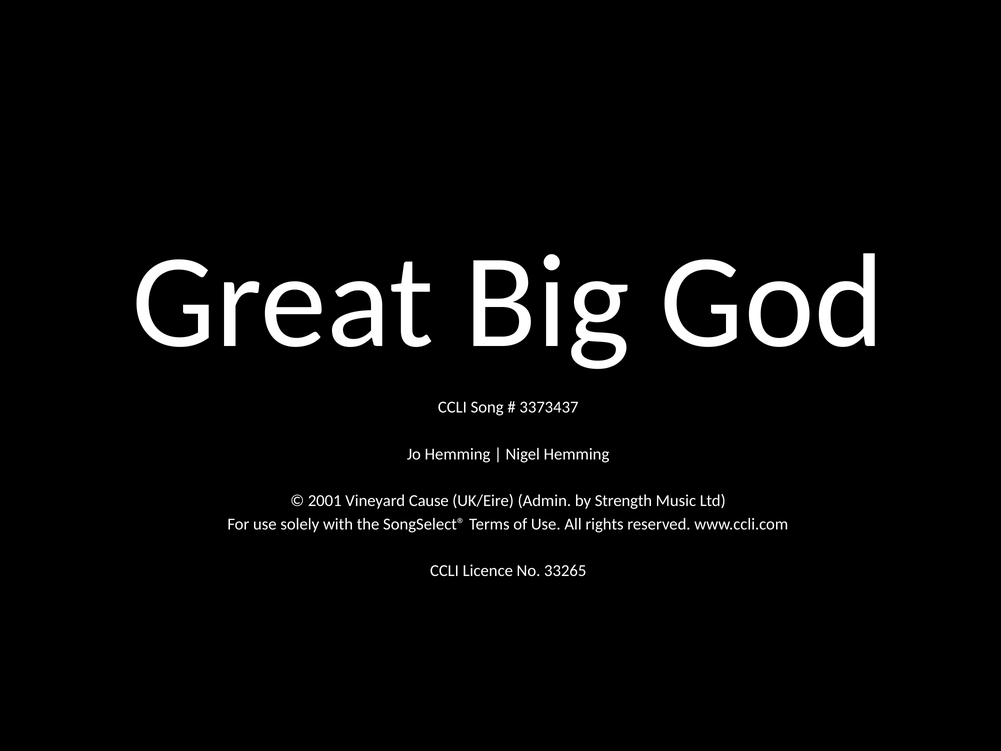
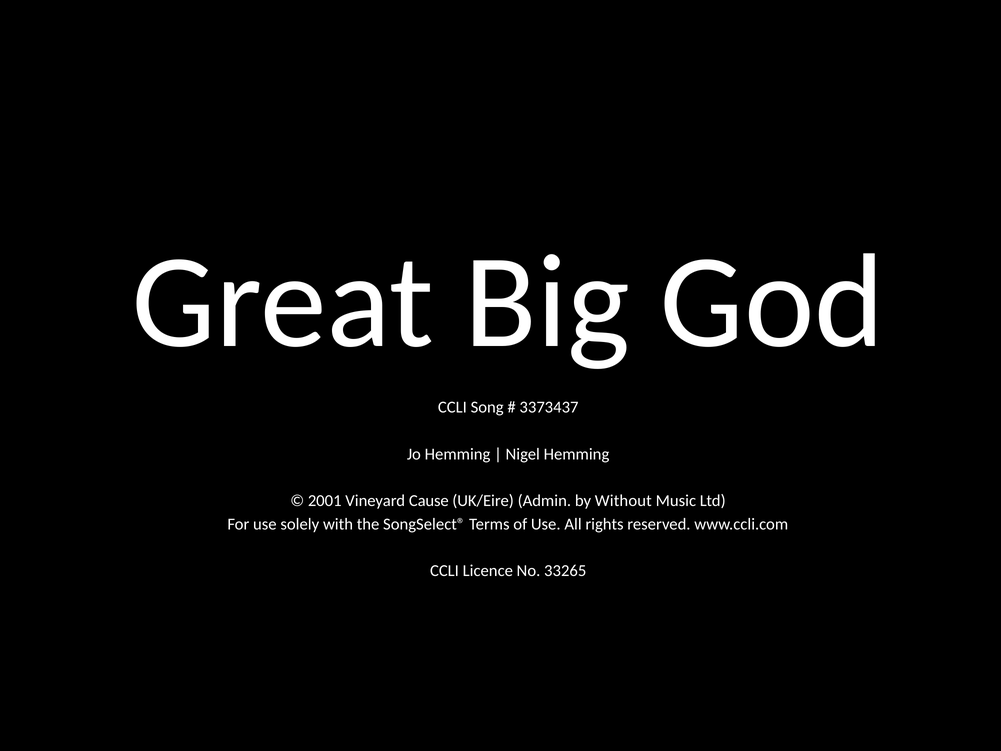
Strength: Strength -> Without
